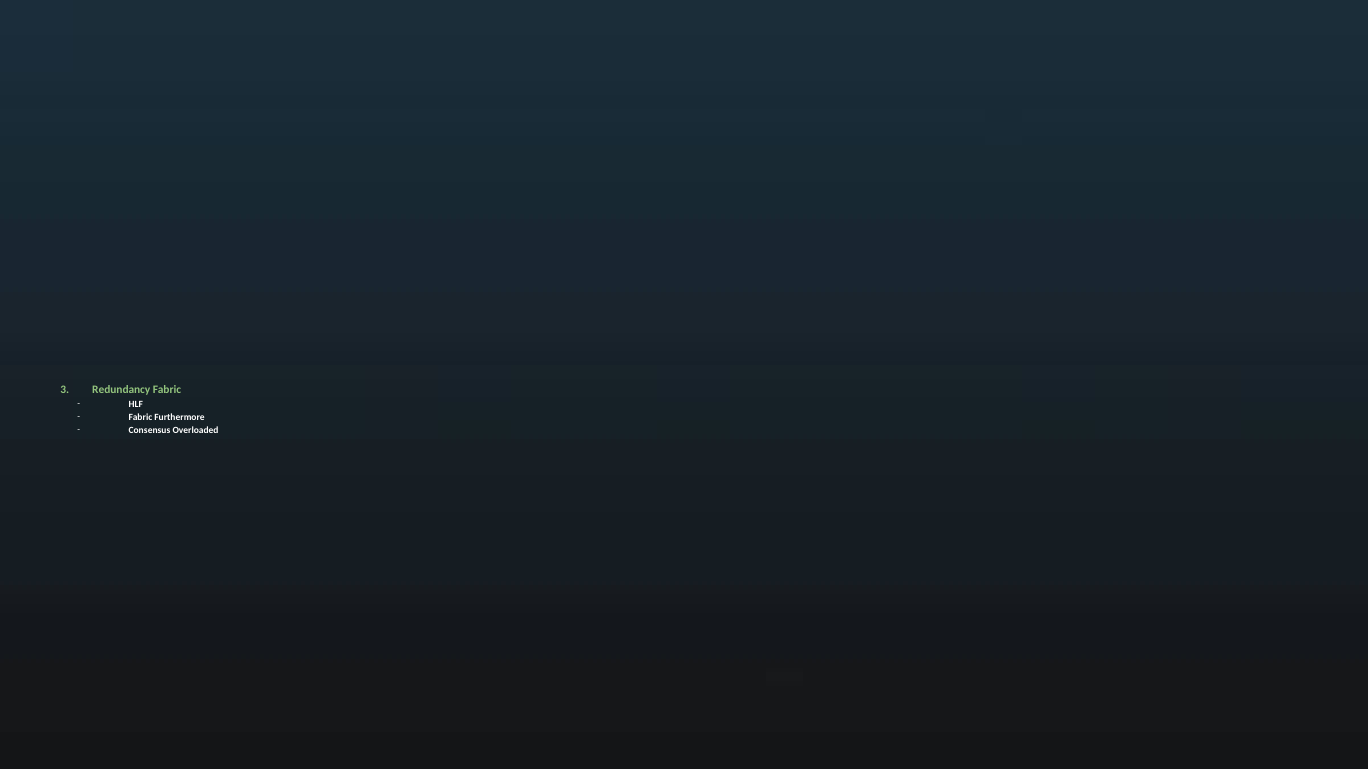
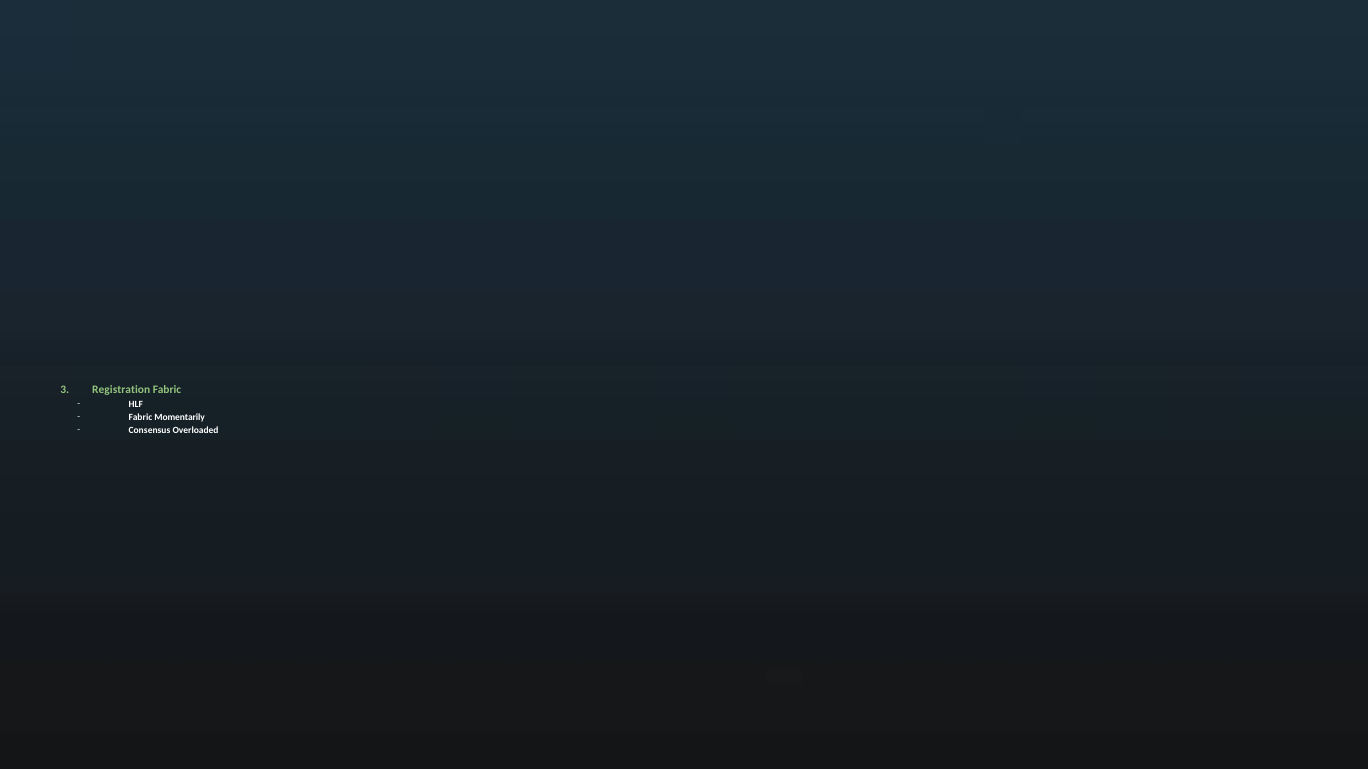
Redundancy: Redundancy -> Registration
Furthermore: Furthermore -> Momentarily
